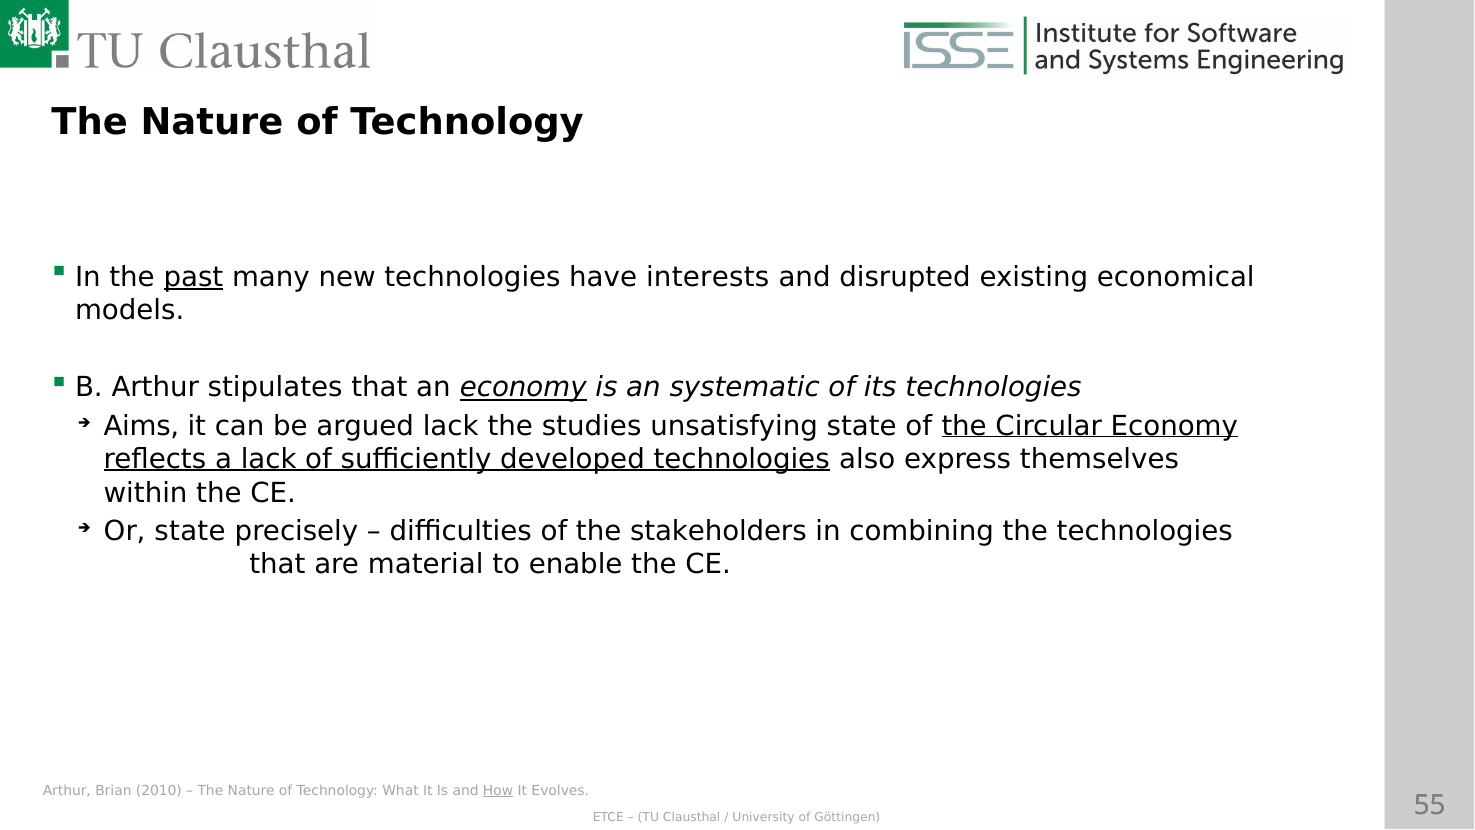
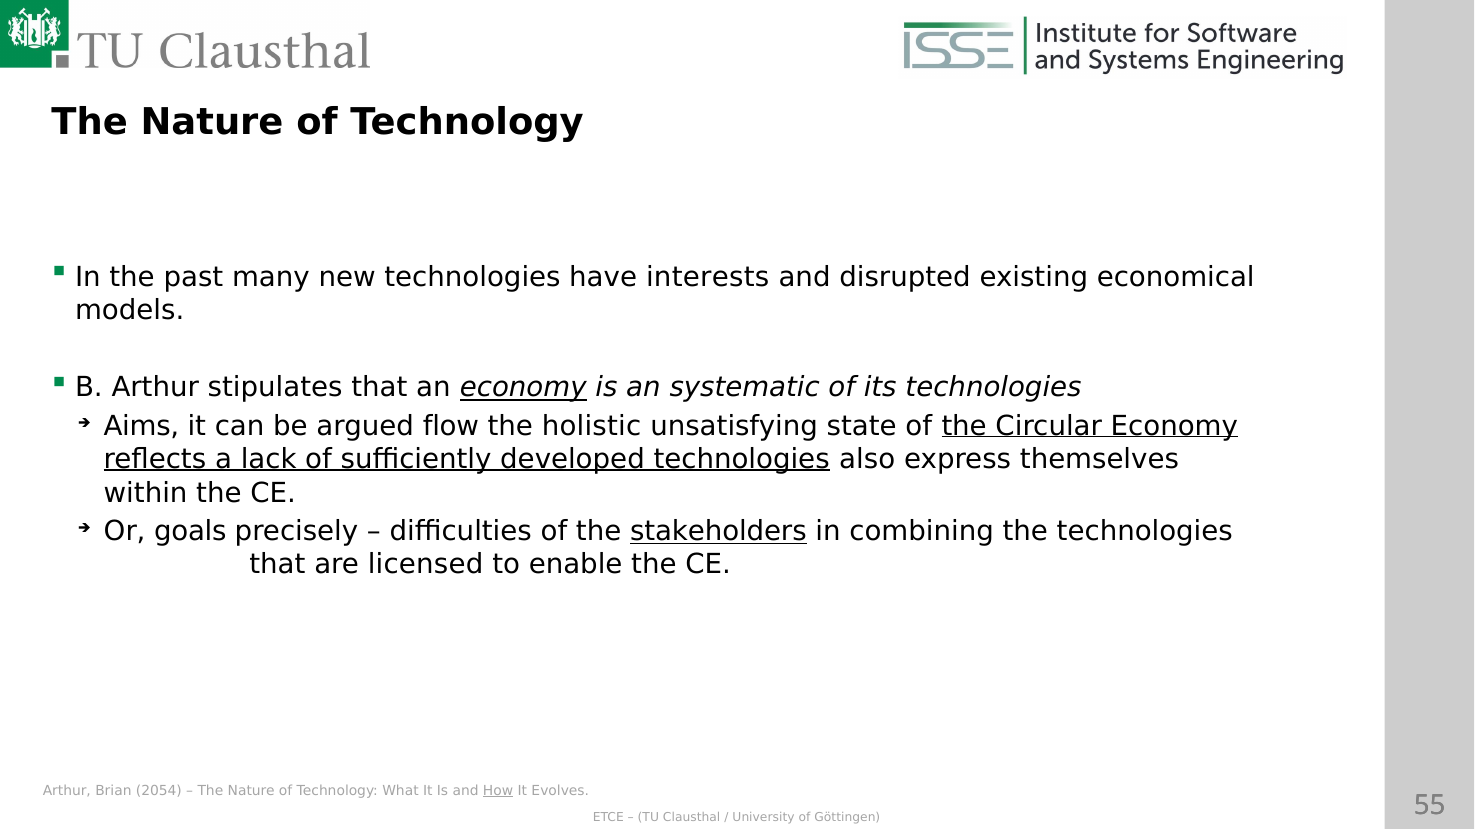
past underline: present -> none
argued lack: lack -> flow
studies: studies -> holistic
Or state: state -> goals
stakeholders underline: none -> present
material: material -> licensed
2010: 2010 -> 2054
